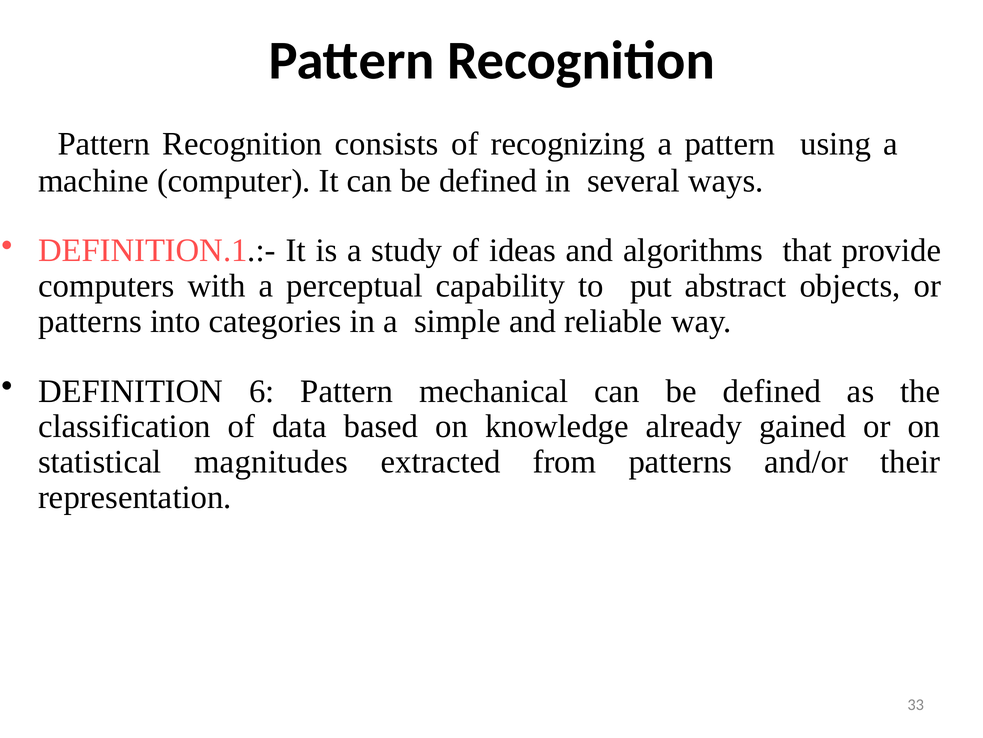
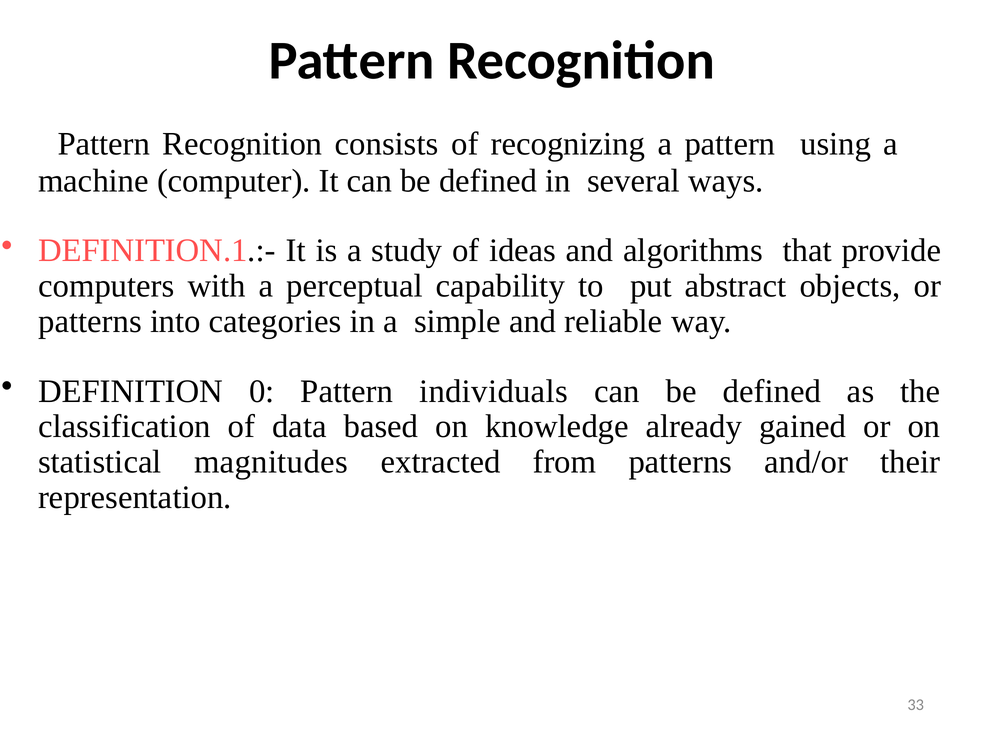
6: 6 -> 0
mechanical: mechanical -> individuals
